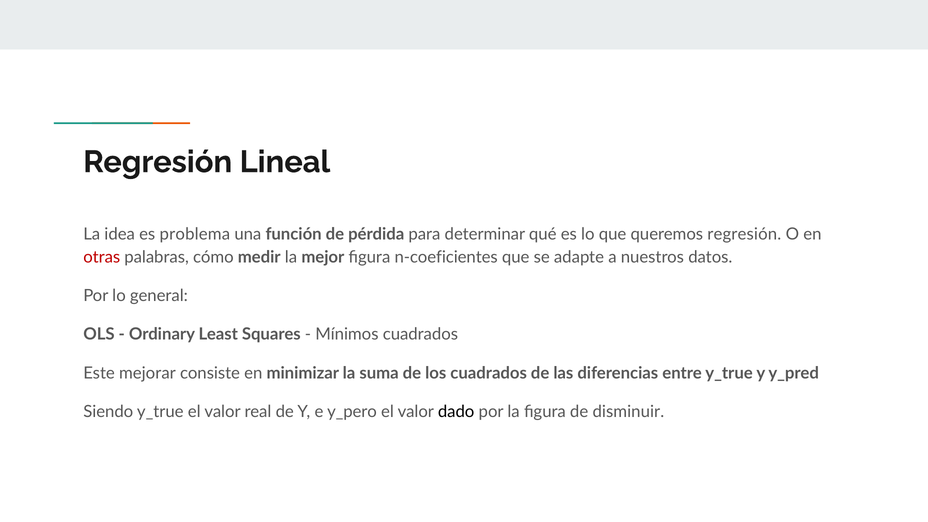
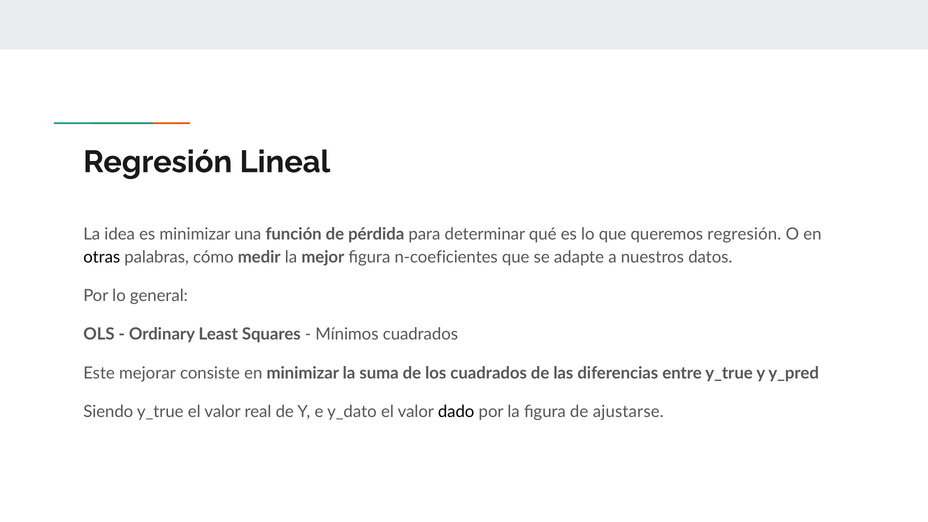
es problema: problema -> minimizar
otras colour: red -> black
y_pero: y_pero -> y_dato
disminuir: disminuir -> ajustarse
